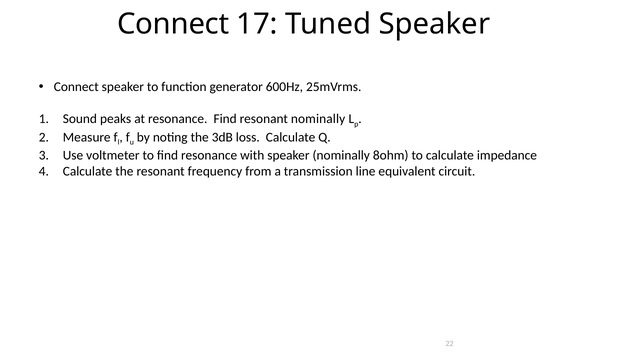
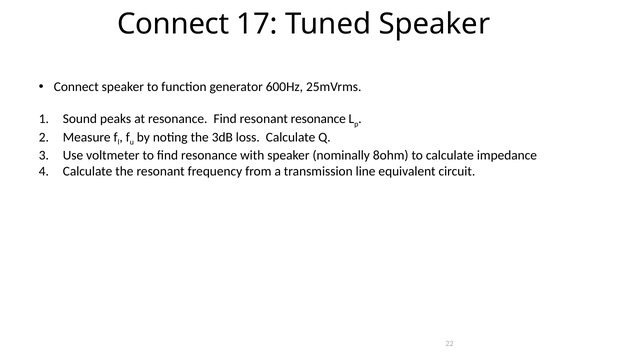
resonant nominally: nominally -> resonance
